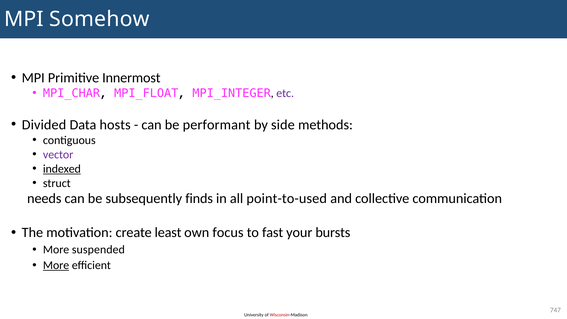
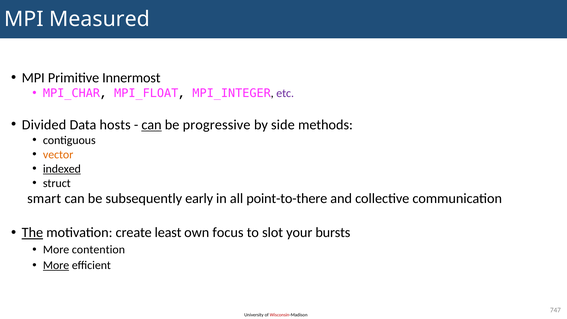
Somehow: Somehow -> Measured
can at (152, 125) underline: none -> present
performant: performant -> progressive
vector colour: purple -> orange
needs: needs -> smart
finds: finds -> early
point-to-used: point-to-used -> point-to-there
The underline: none -> present
fast: fast -> slot
suspended: suspended -> contention
